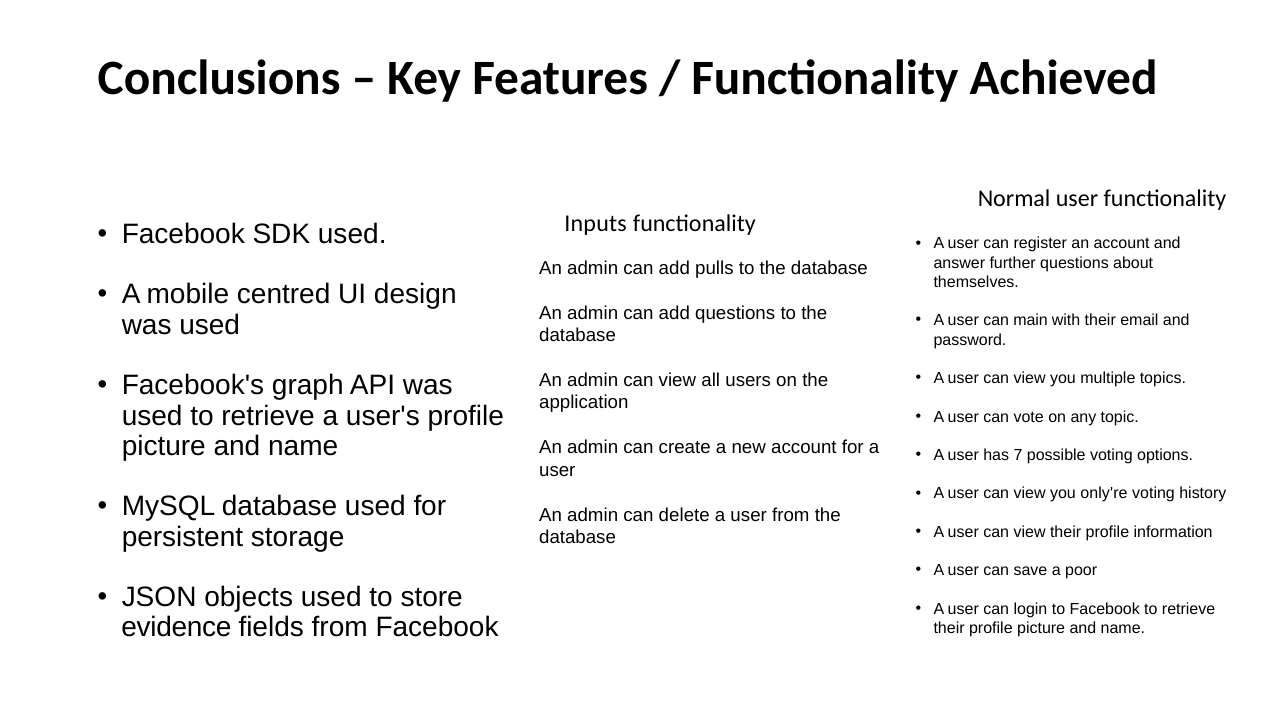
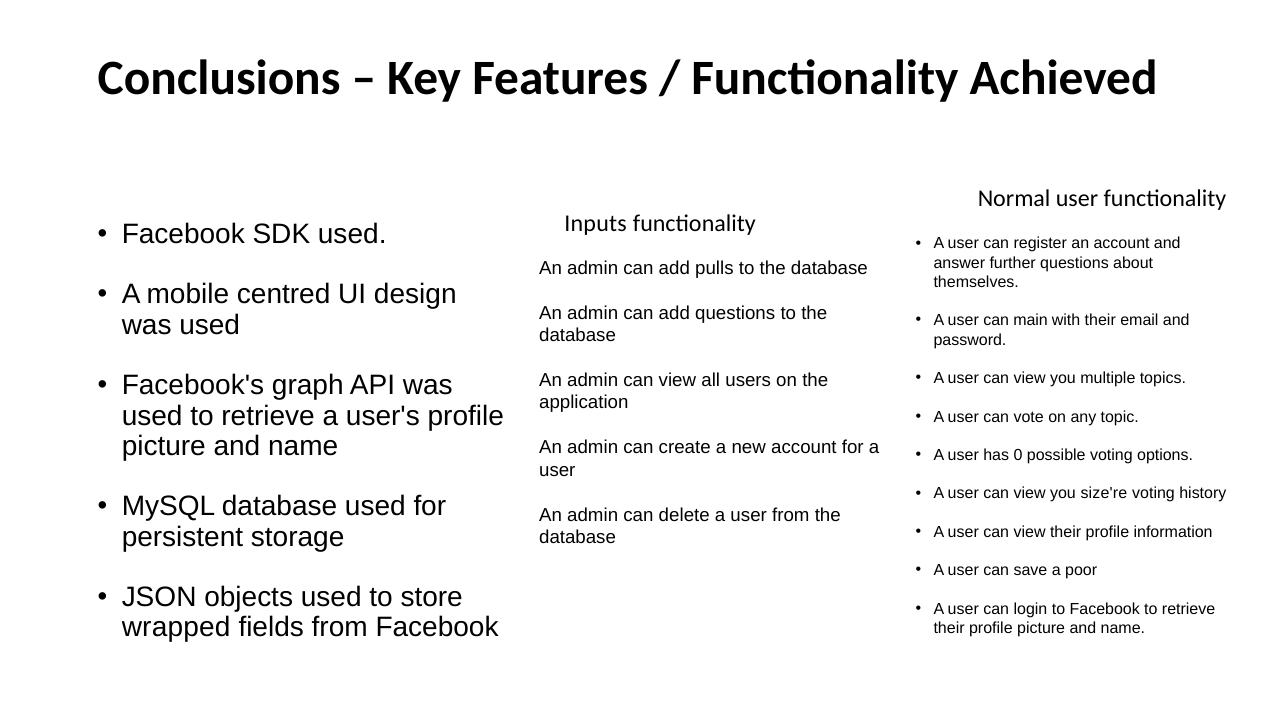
7: 7 -> 0
only're: only're -> size're
evidence: evidence -> wrapped
